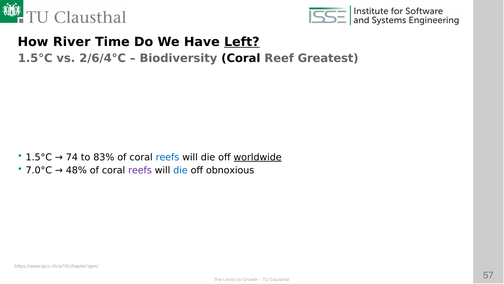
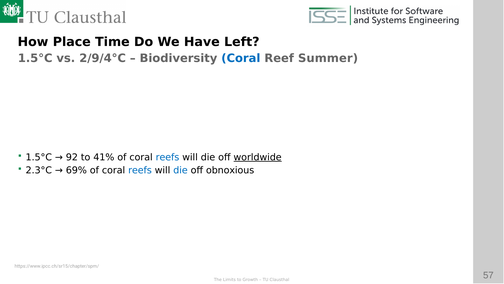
River: River -> Place
Left underline: present -> none
2/6/4°C: 2/6/4°C -> 2/9/4°C
Coral at (241, 58) colour: black -> blue
Greatest: Greatest -> Summer
74: 74 -> 92
83%: 83% -> 41%
7.0°C: 7.0°C -> 2.3°C
48%: 48% -> 69%
reefs at (140, 170) colour: purple -> blue
